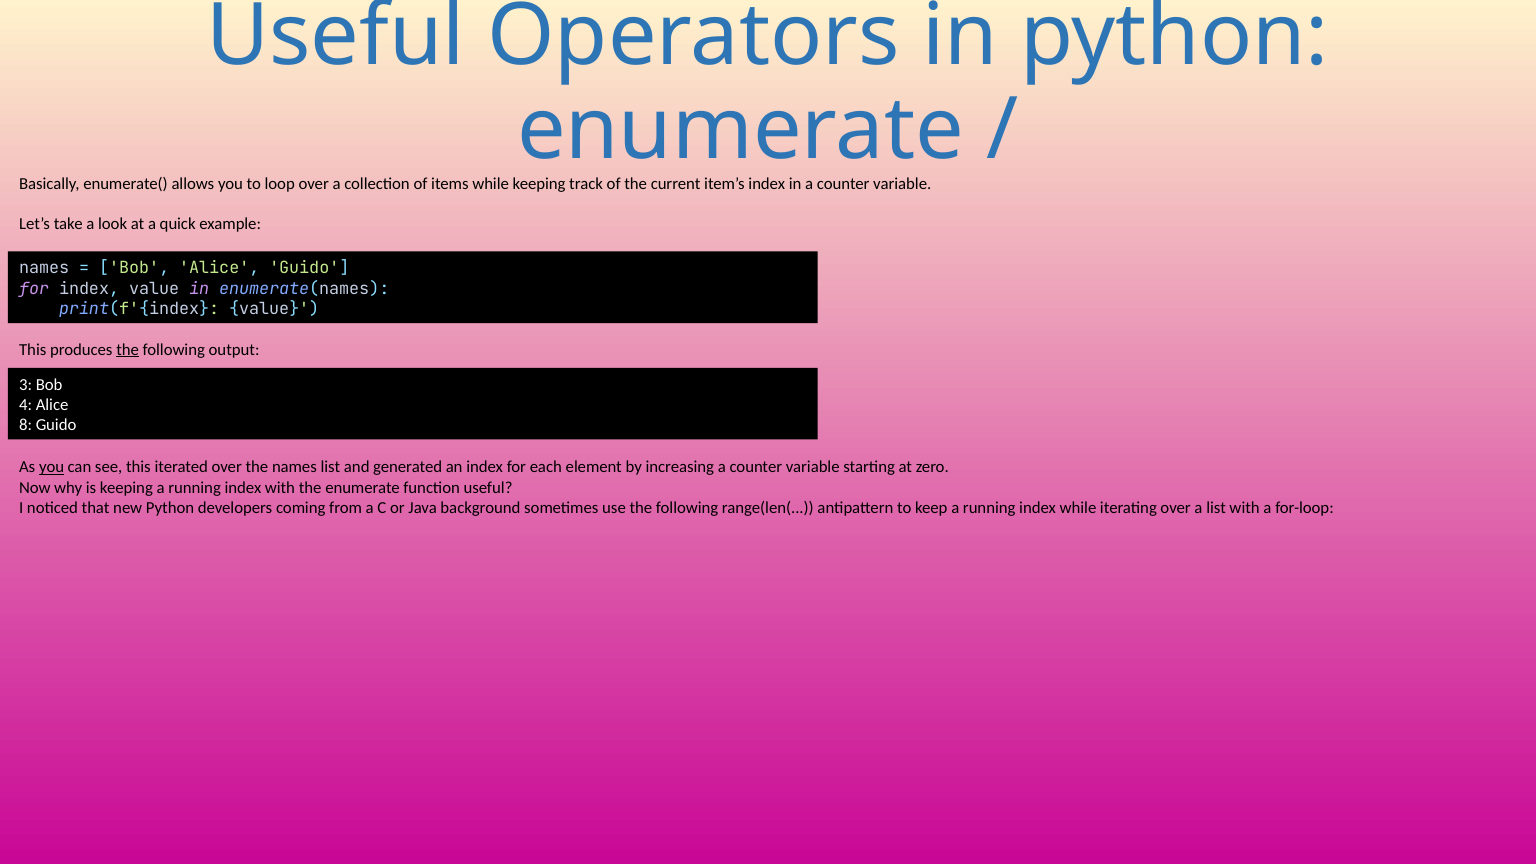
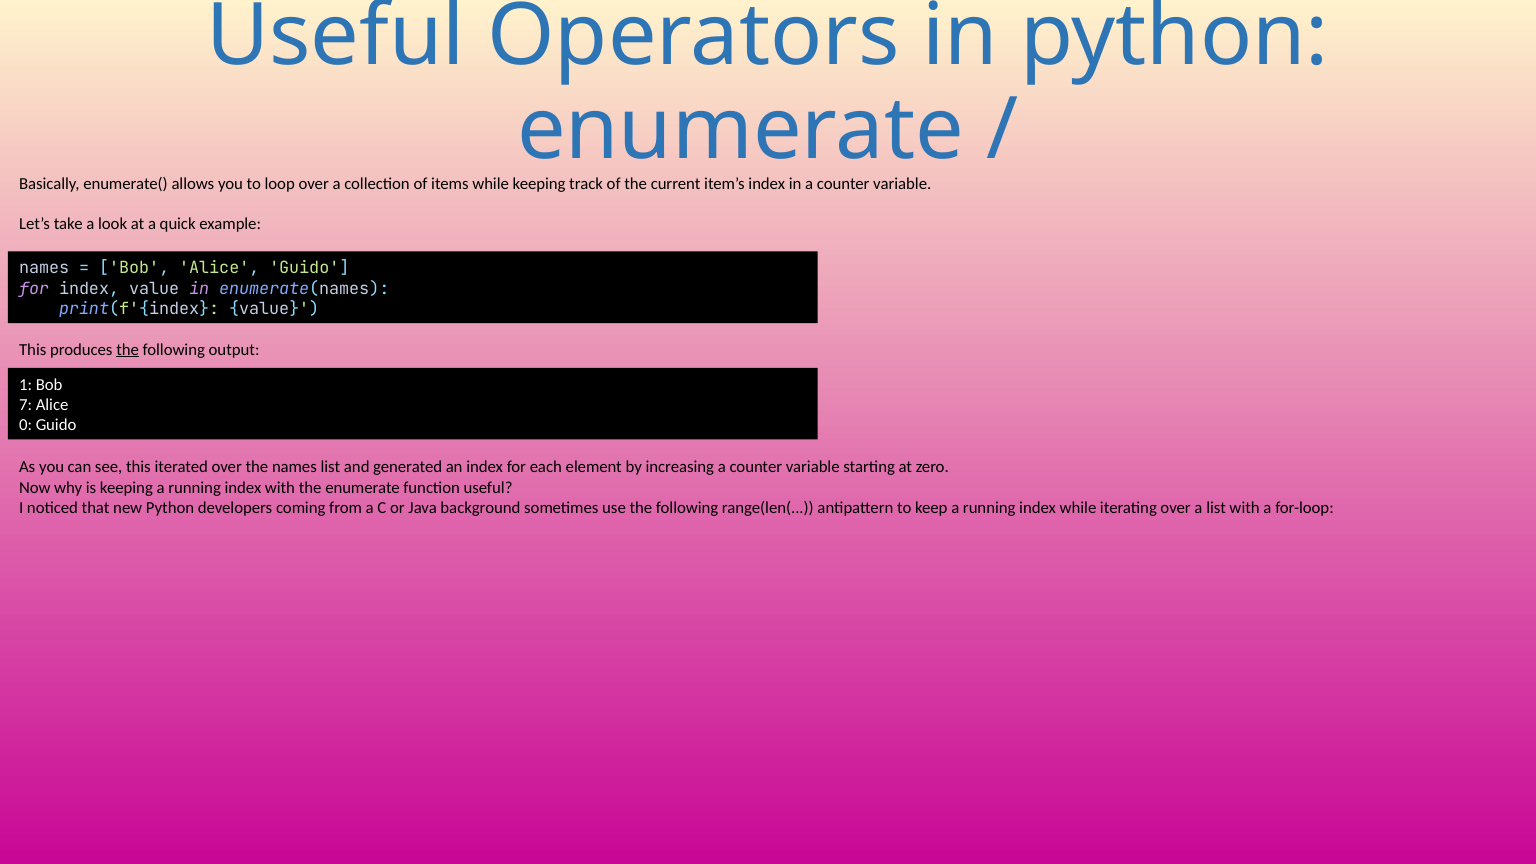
3: 3 -> 1
4: 4 -> 7
8: 8 -> 0
you at (52, 467) underline: present -> none
